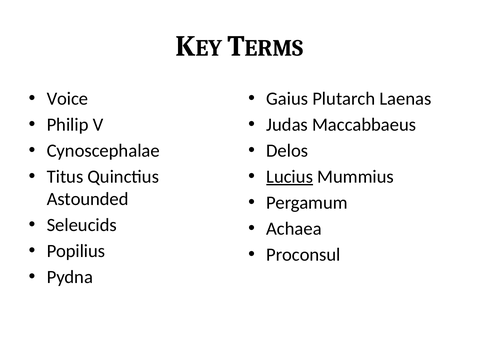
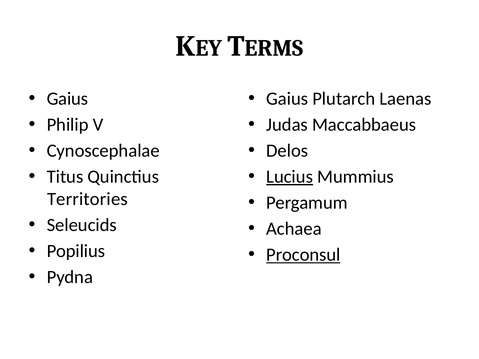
Voice at (67, 99): Voice -> Gaius
Astounded: Astounded -> Territories
Proconsul underline: none -> present
